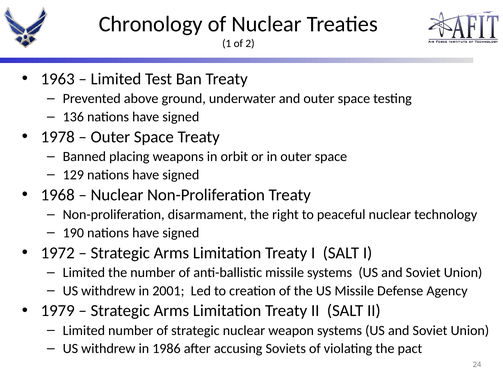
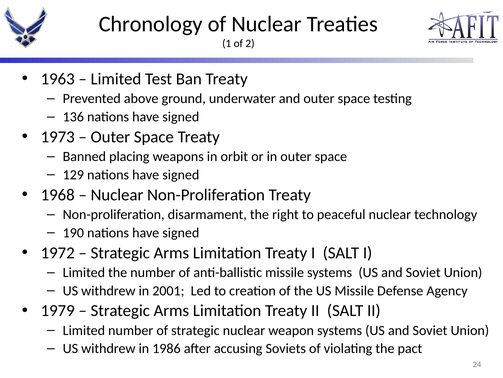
1978: 1978 -> 1973
